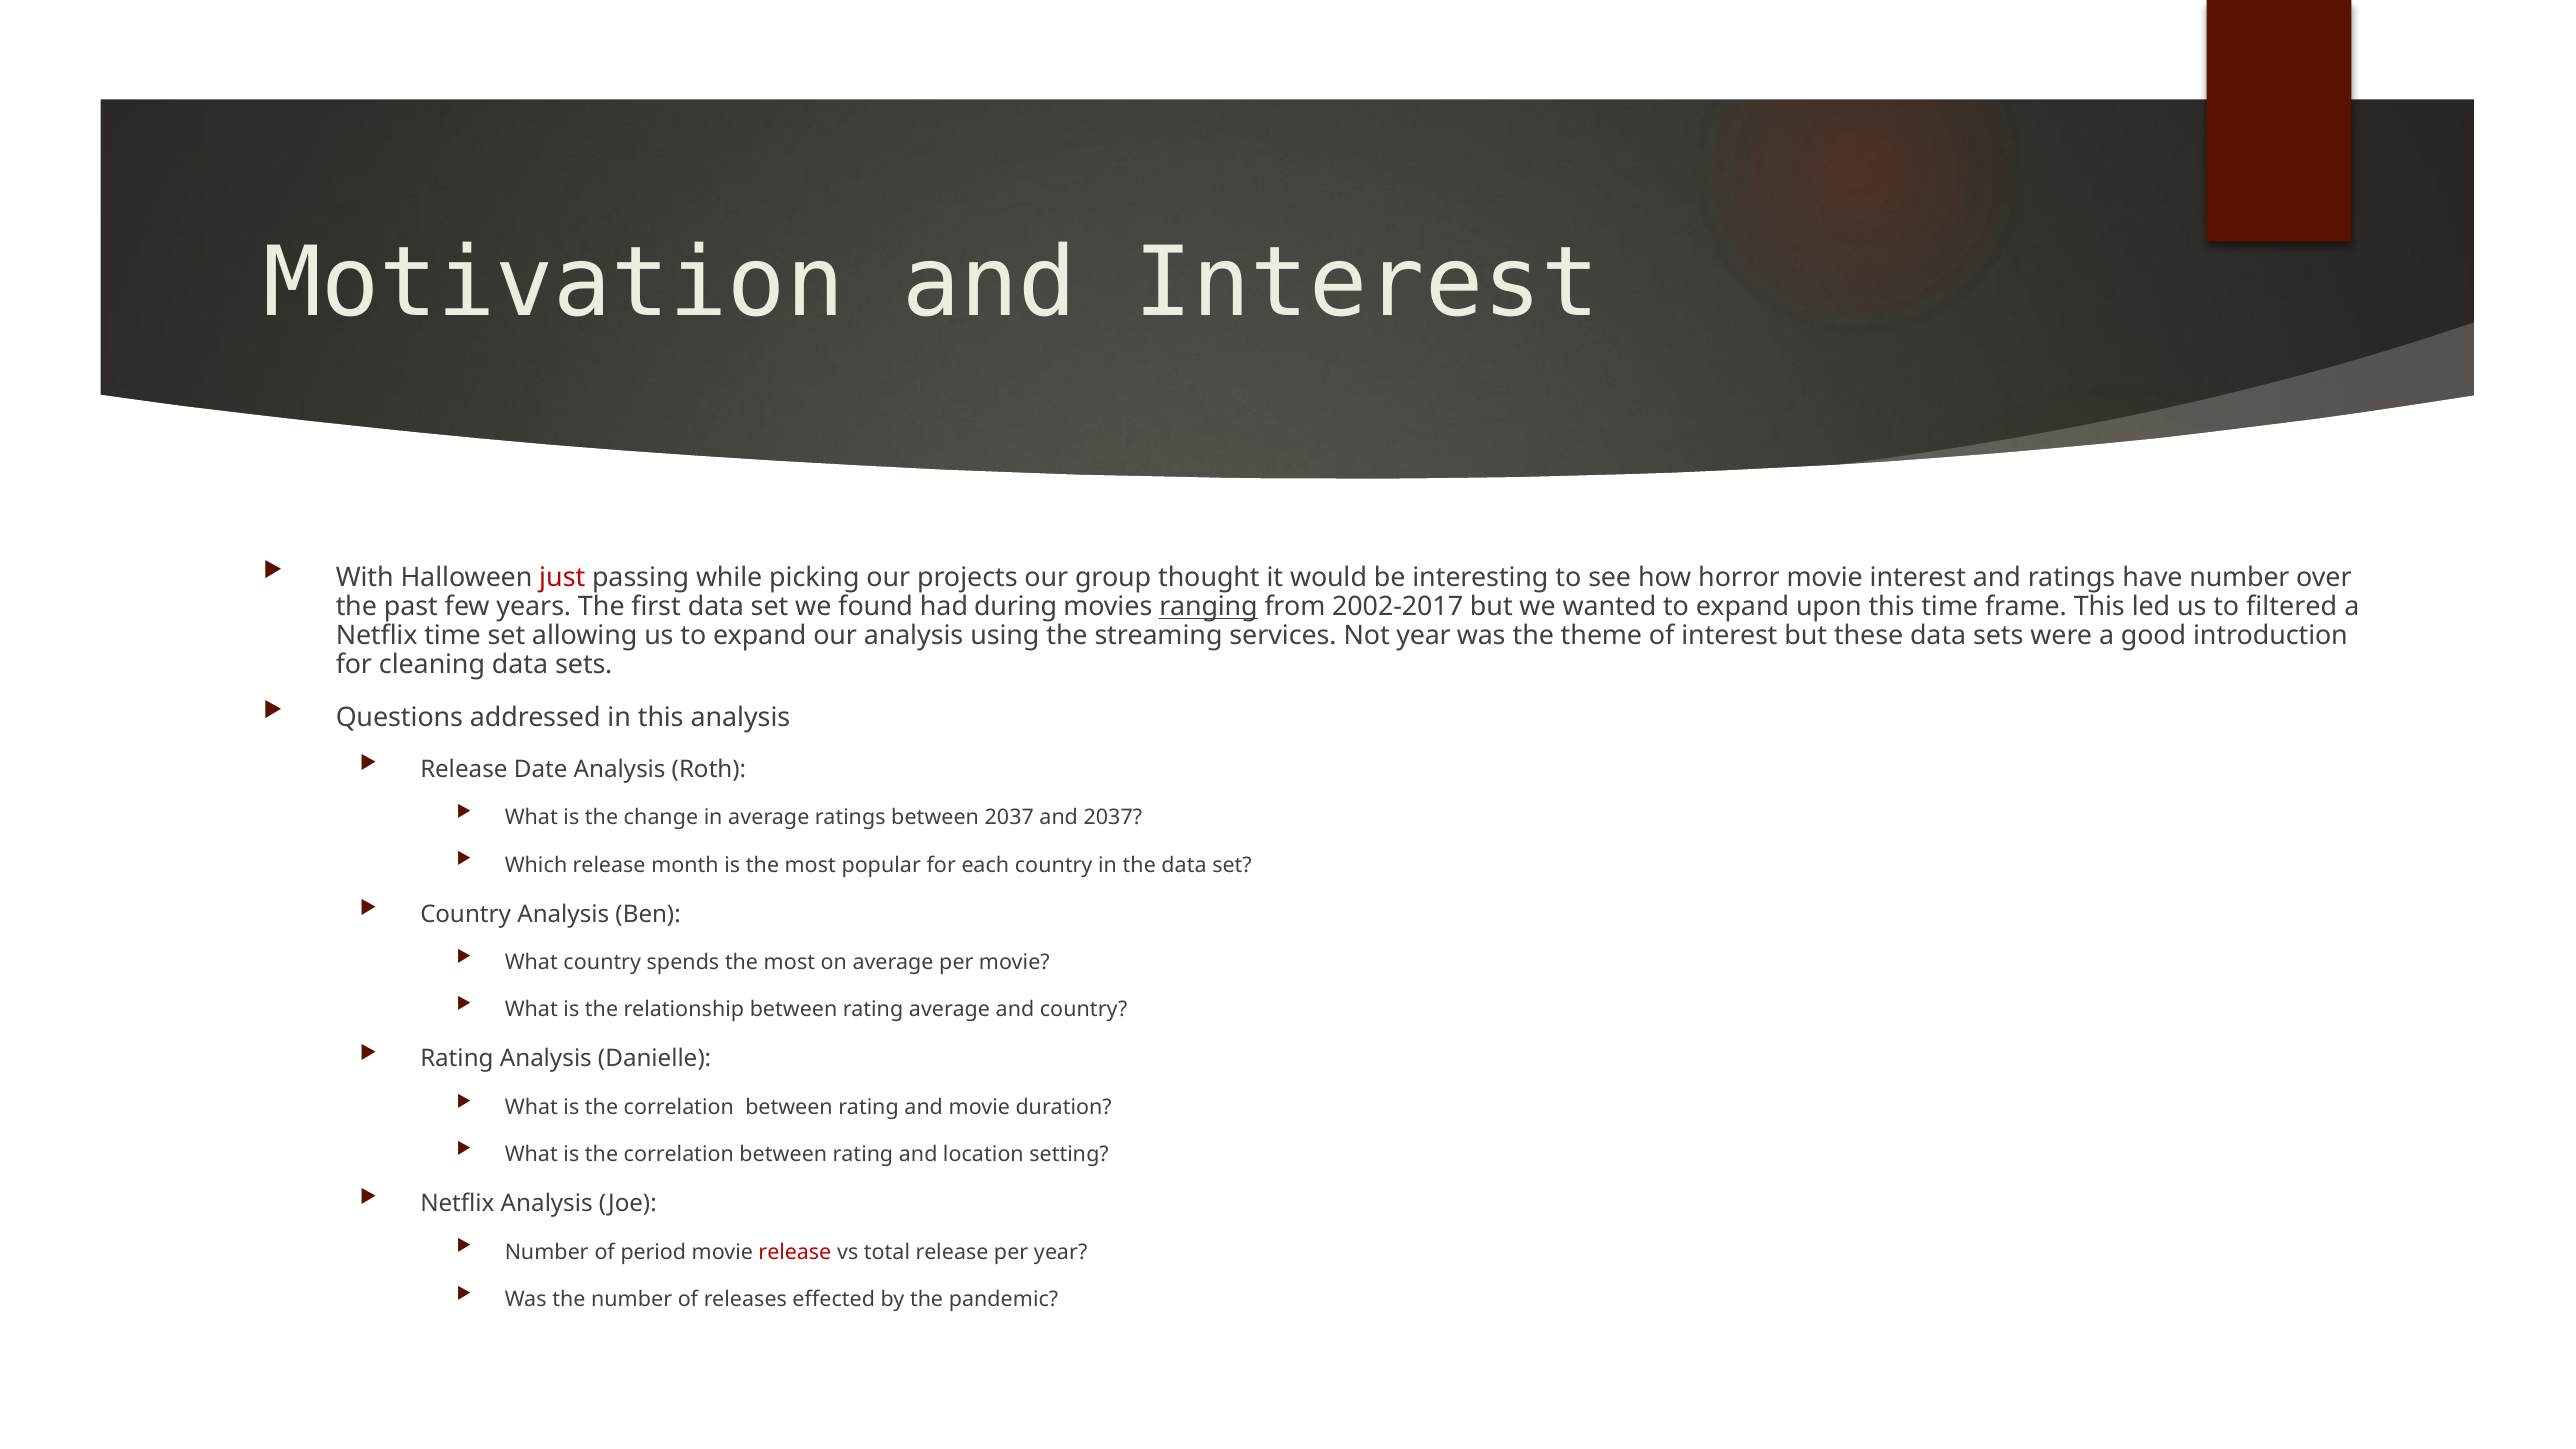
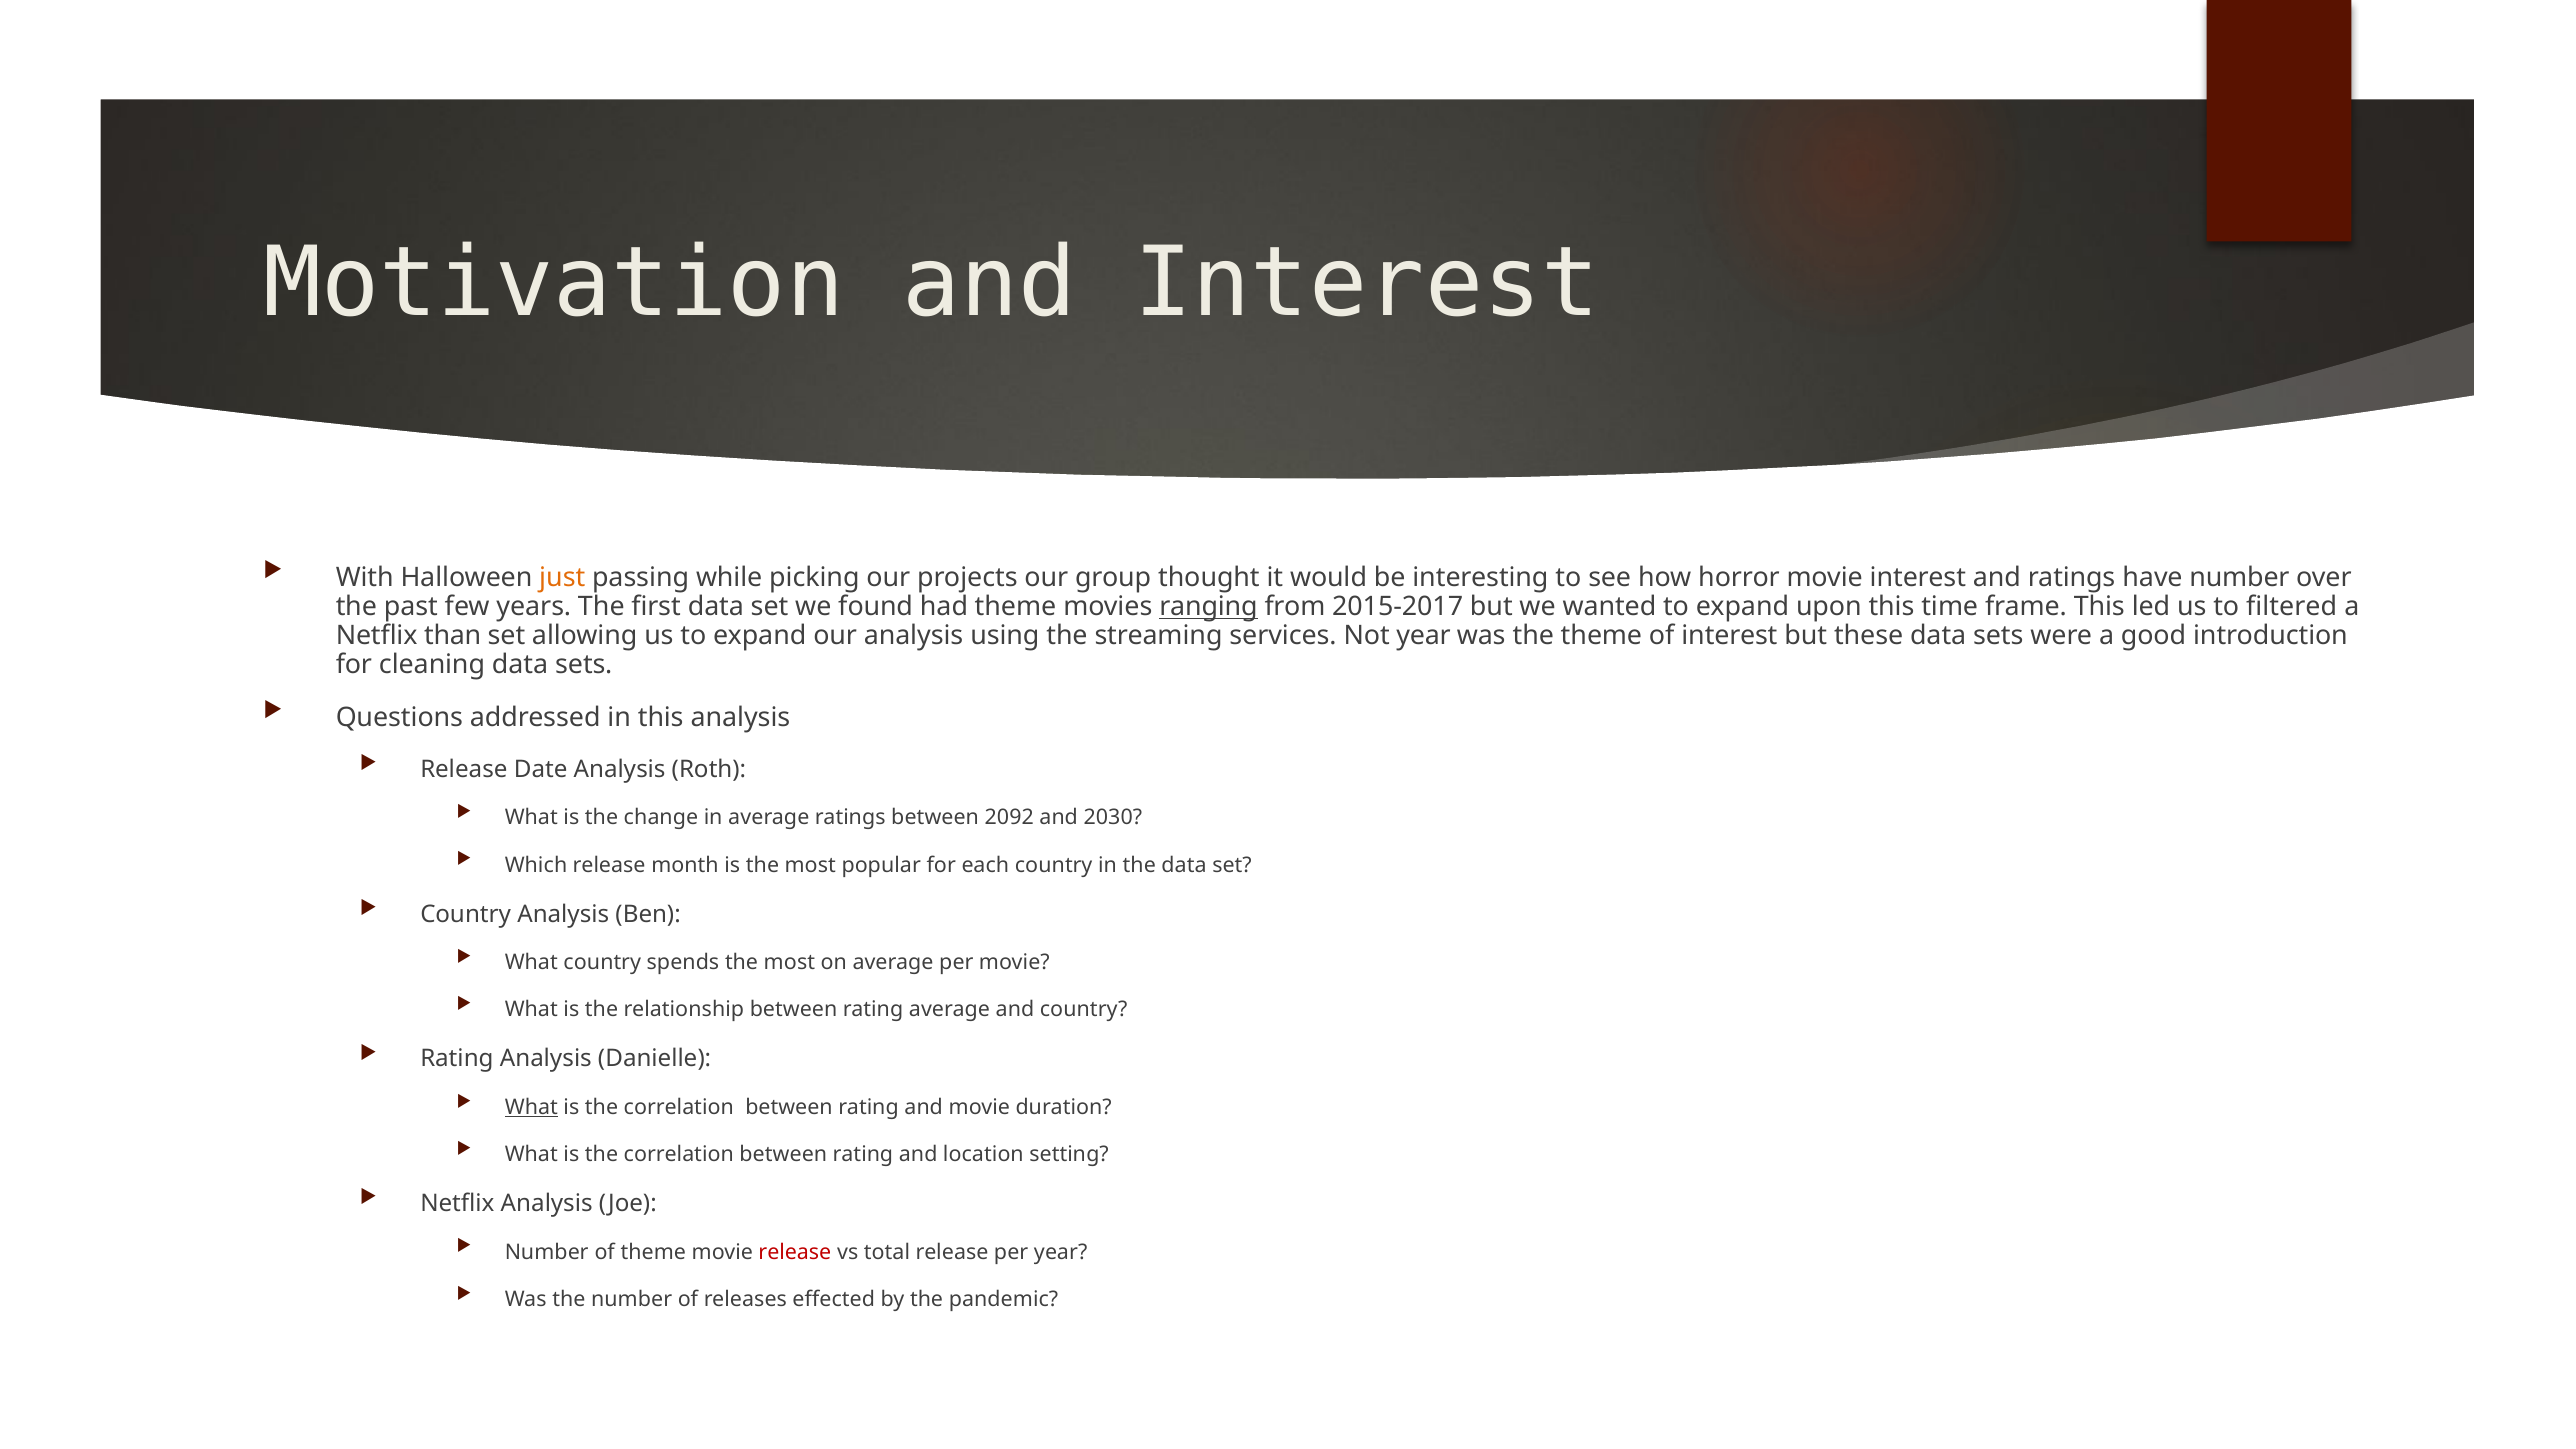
just colour: red -> orange
had during: during -> theme
2002-2017: 2002-2017 -> 2015-2017
Netflix time: time -> than
between 2037: 2037 -> 2092
and 2037: 2037 -> 2030
What at (531, 1107) underline: none -> present
of period: period -> theme
